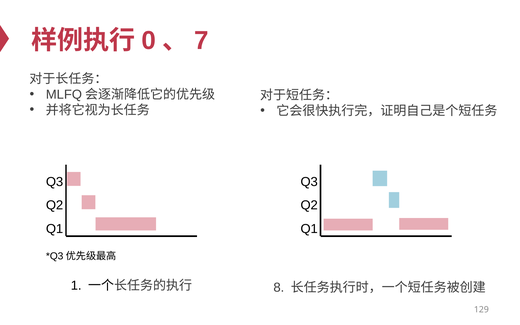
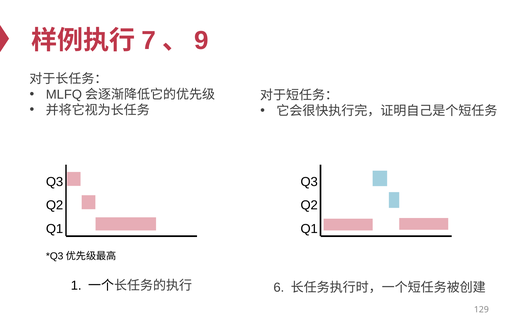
0: 0 -> 7
7: 7 -> 9
8: 8 -> 6
